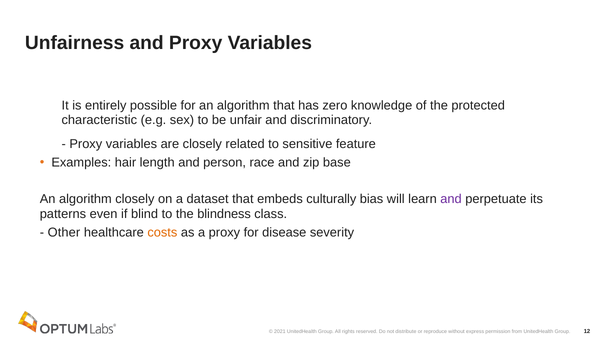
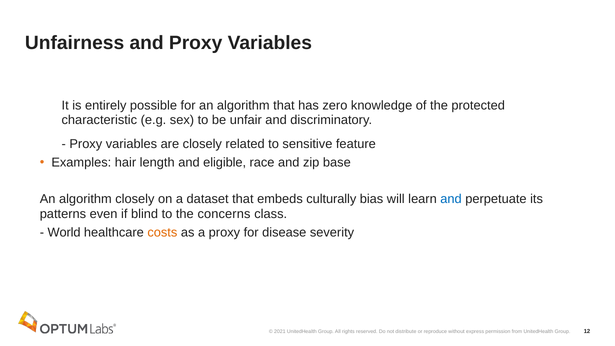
person: person -> eligible
and at (451, 199) colour: purple -> blue
blindness: blindness -> concerns
Other: Other -> World
